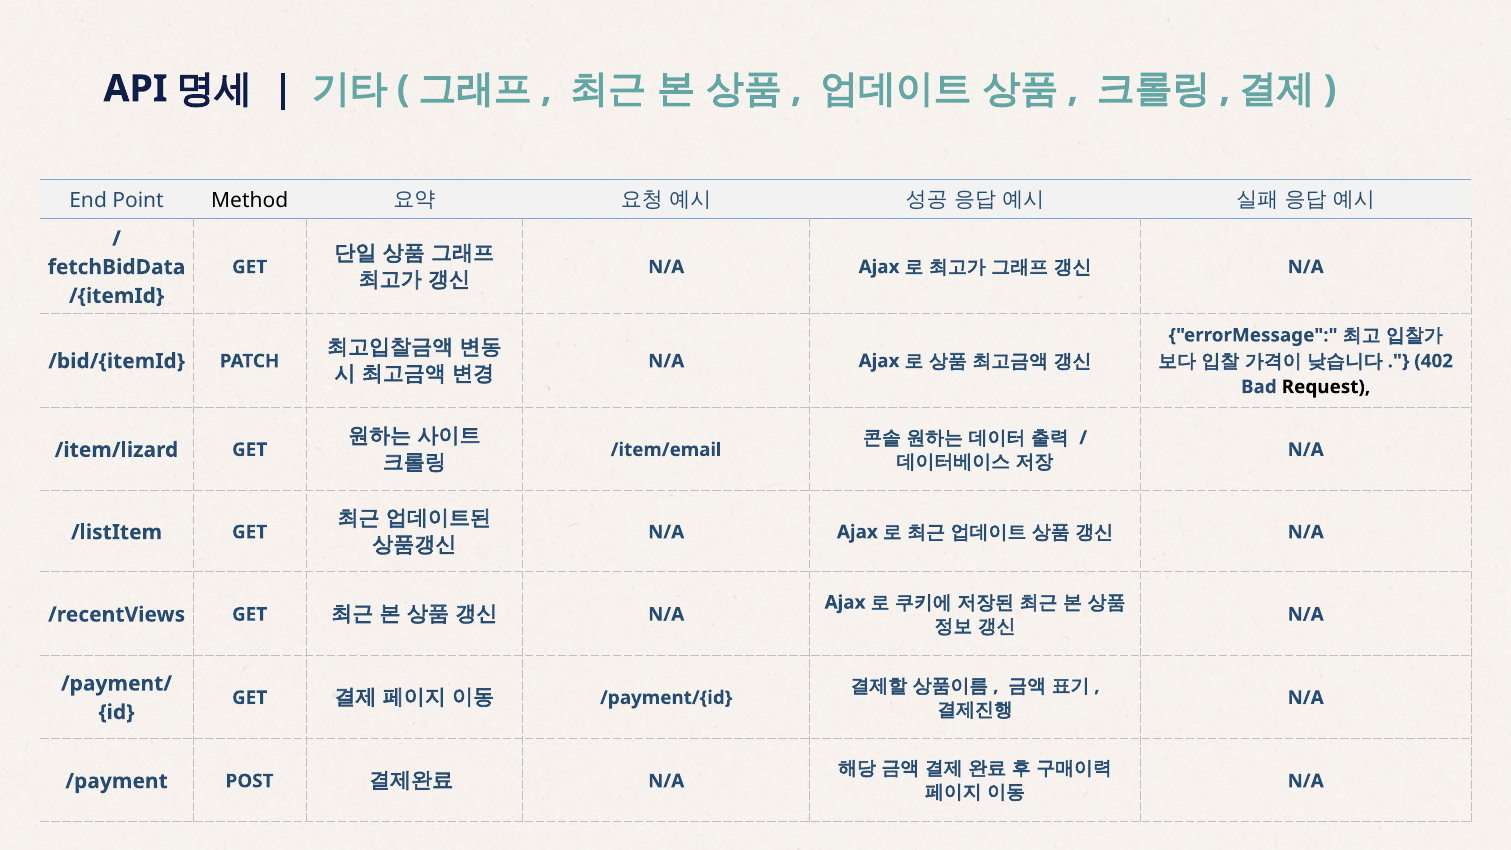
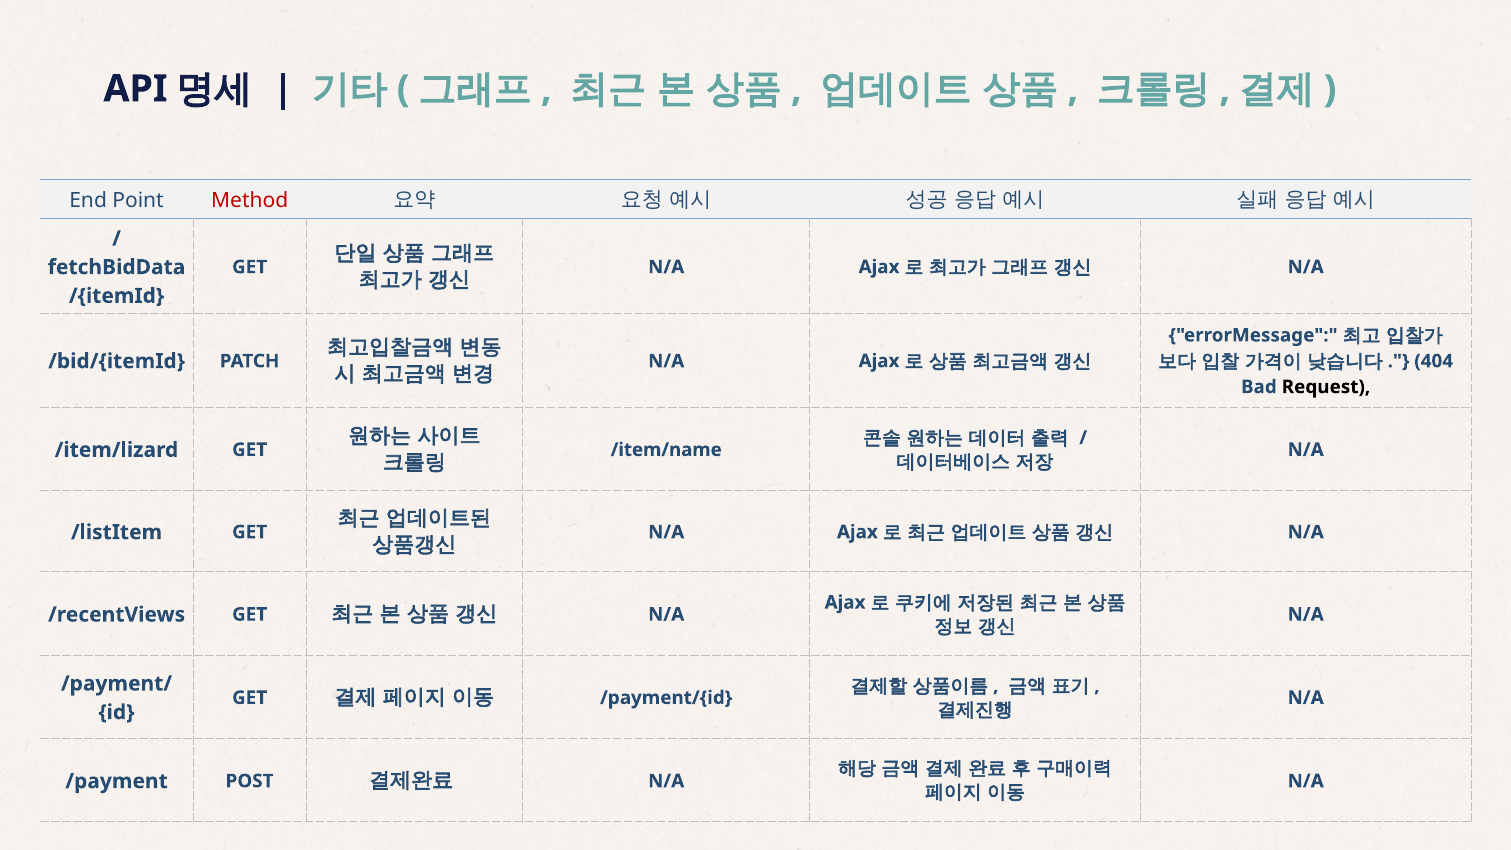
Method colour: black -> red
402: 402 -> 404
/item/email: /item/email -> /item/name
